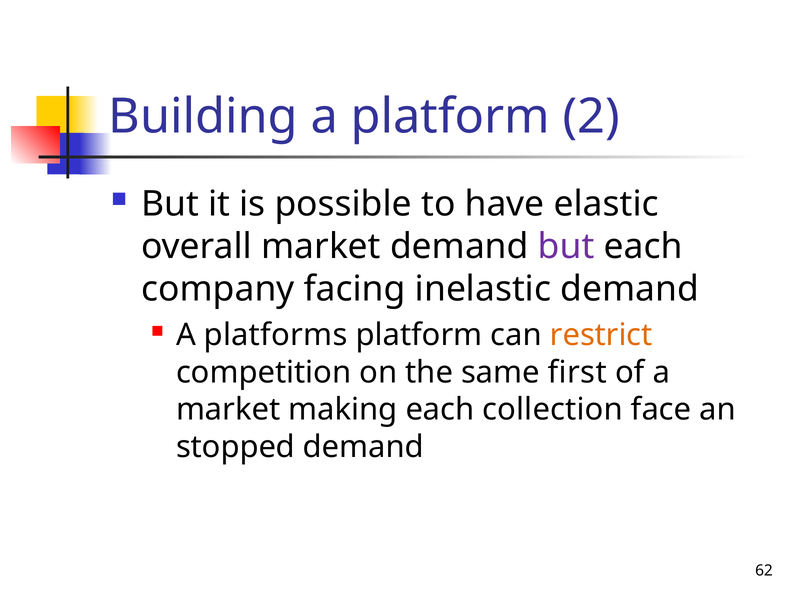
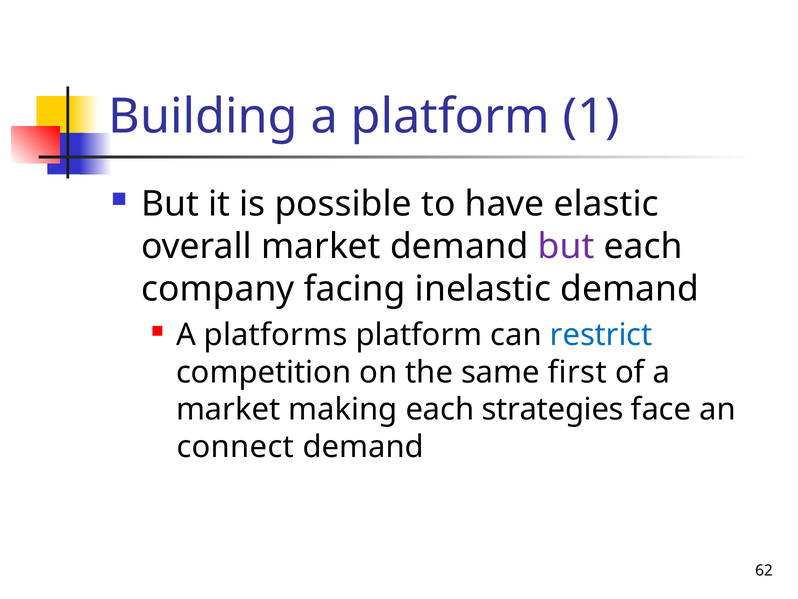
2: 2 -> 1
restrict colour: orange -> blue
collection: collection -> strategies
stopped: stopped -> connect
